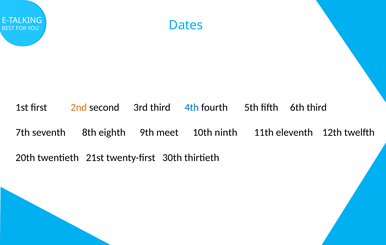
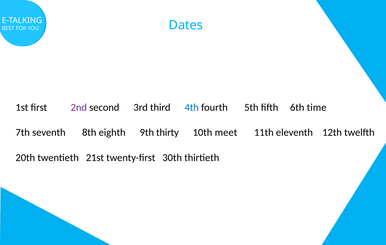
2nd colour: orange -> purple
6th third: third -> time
meet: meet -> thirty
ninth: ninth -> meet
